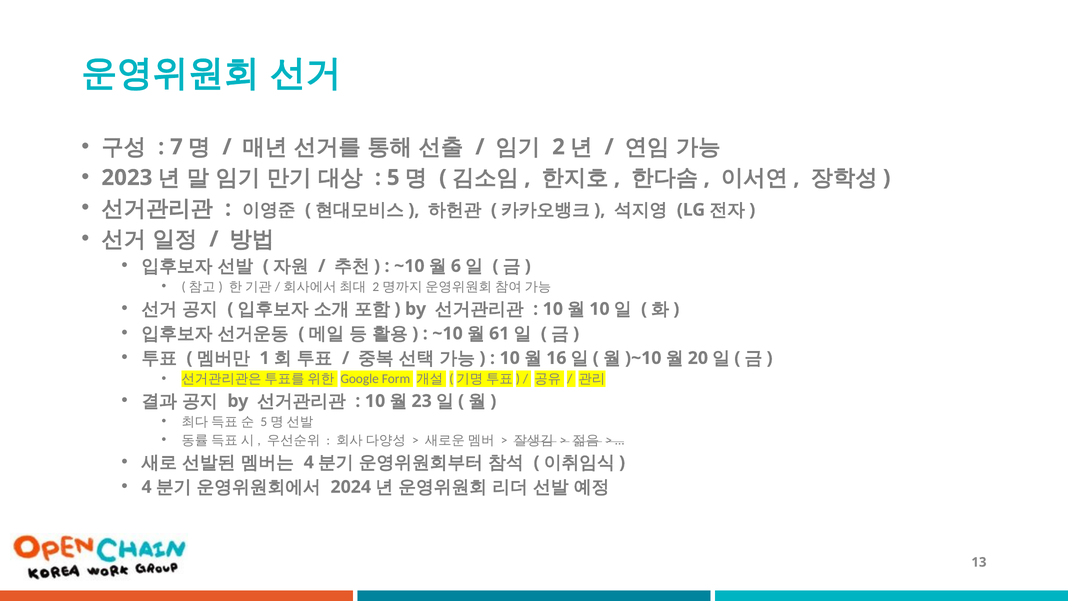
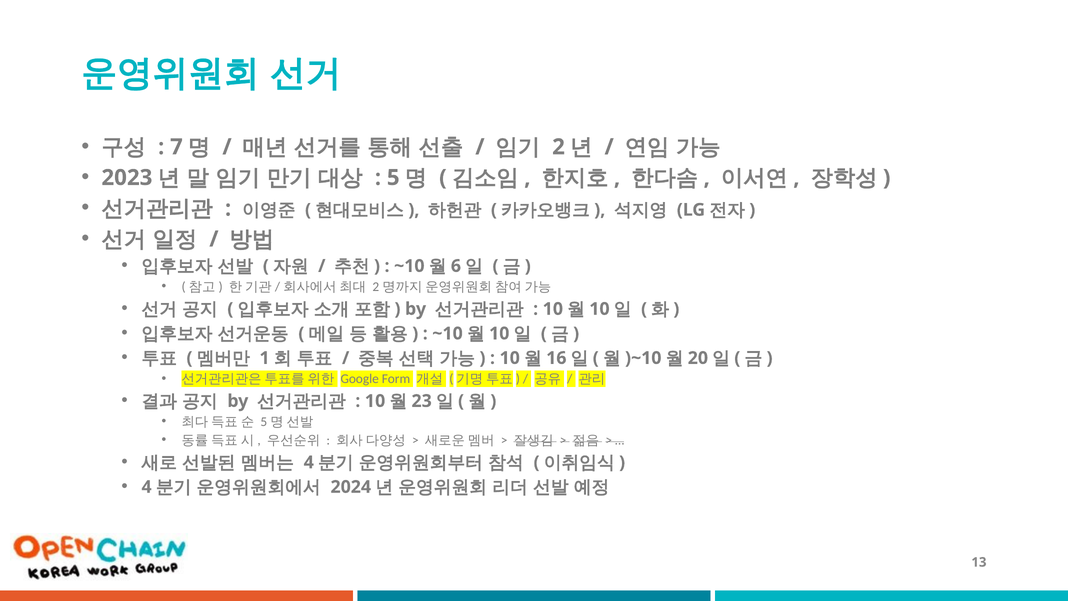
61 at (499, 333): 61 -> 10
